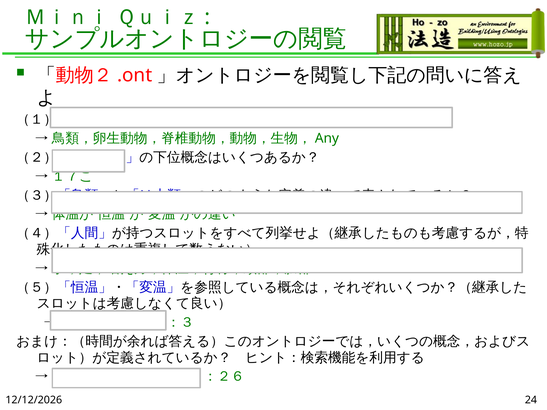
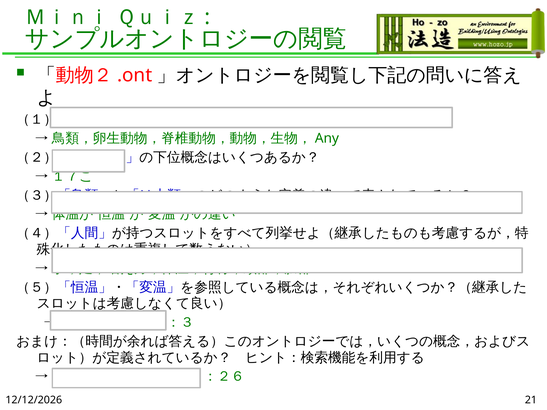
24: 24 -> 21
